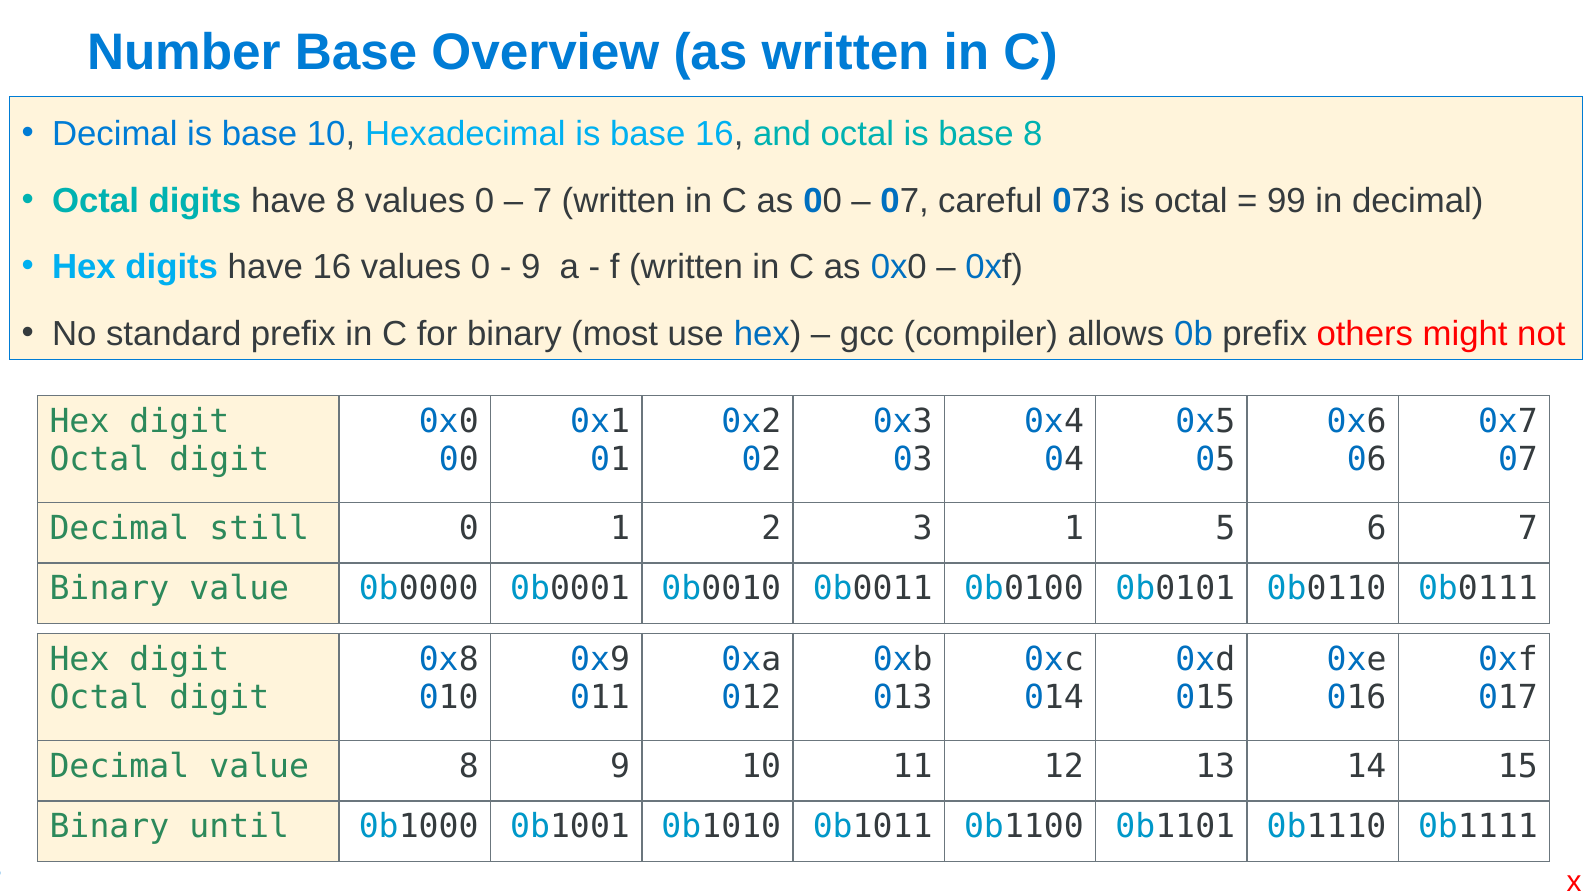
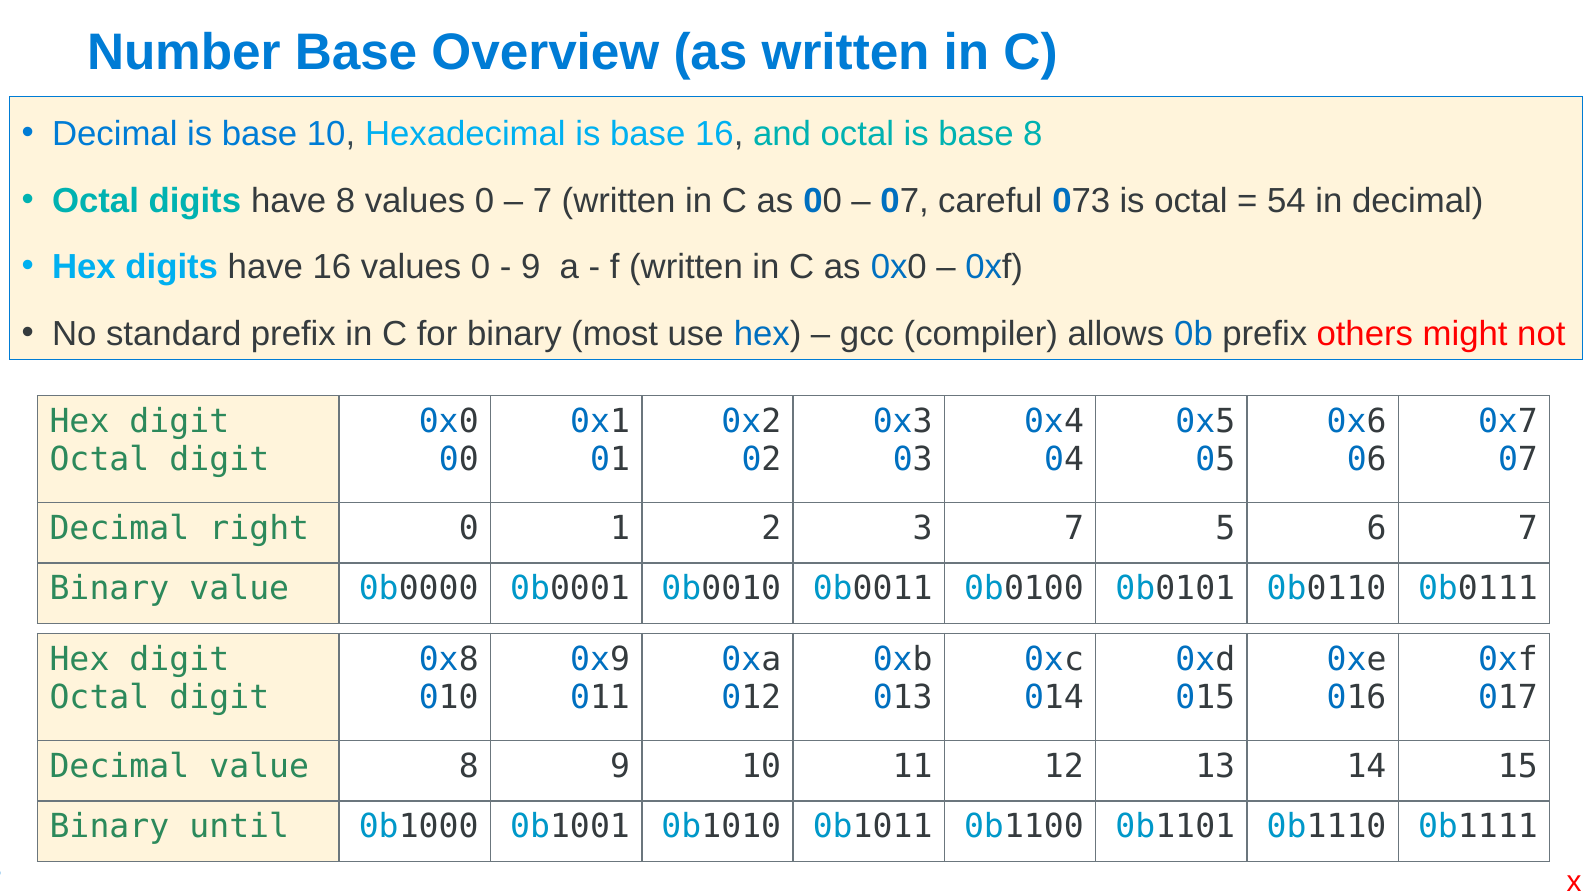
99: 99 -> 54
still: still -> right
3 1: 1 -> 7
